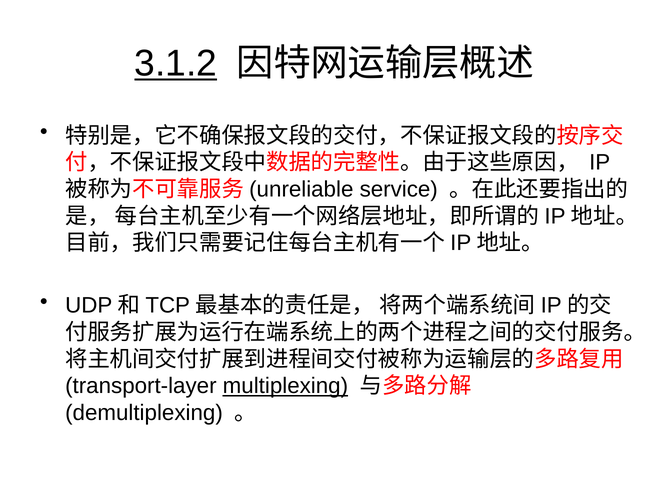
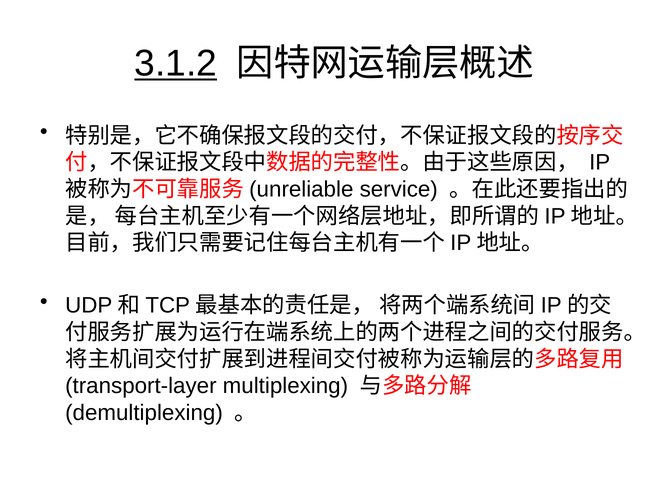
multiplexing underline: present -> none
